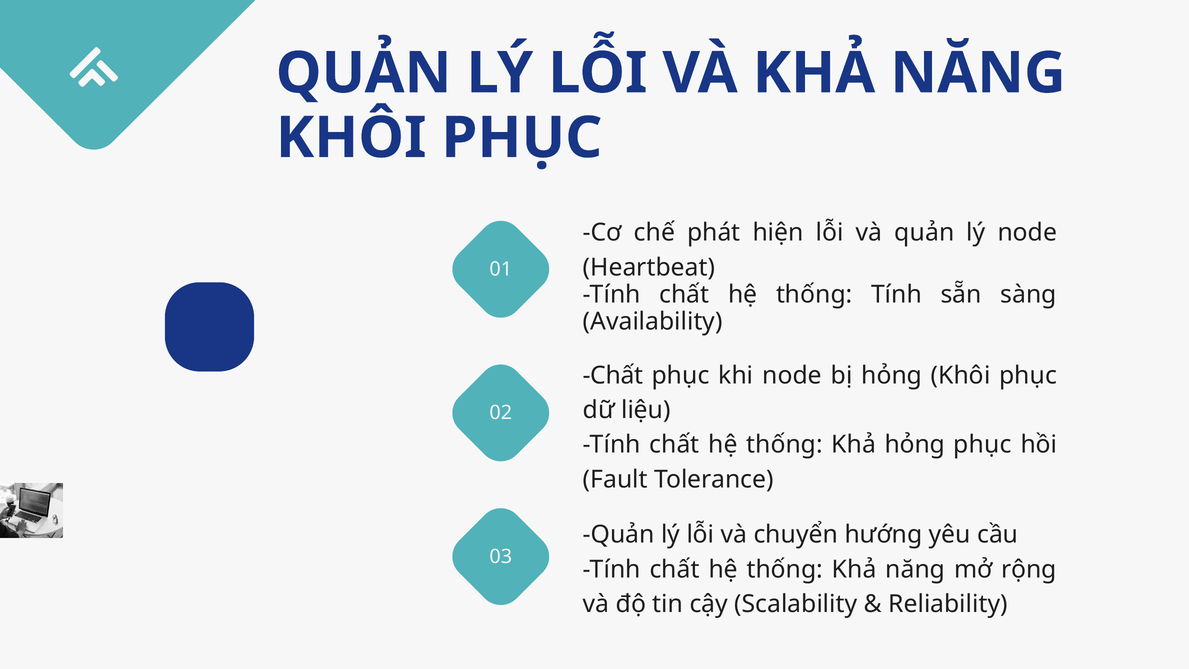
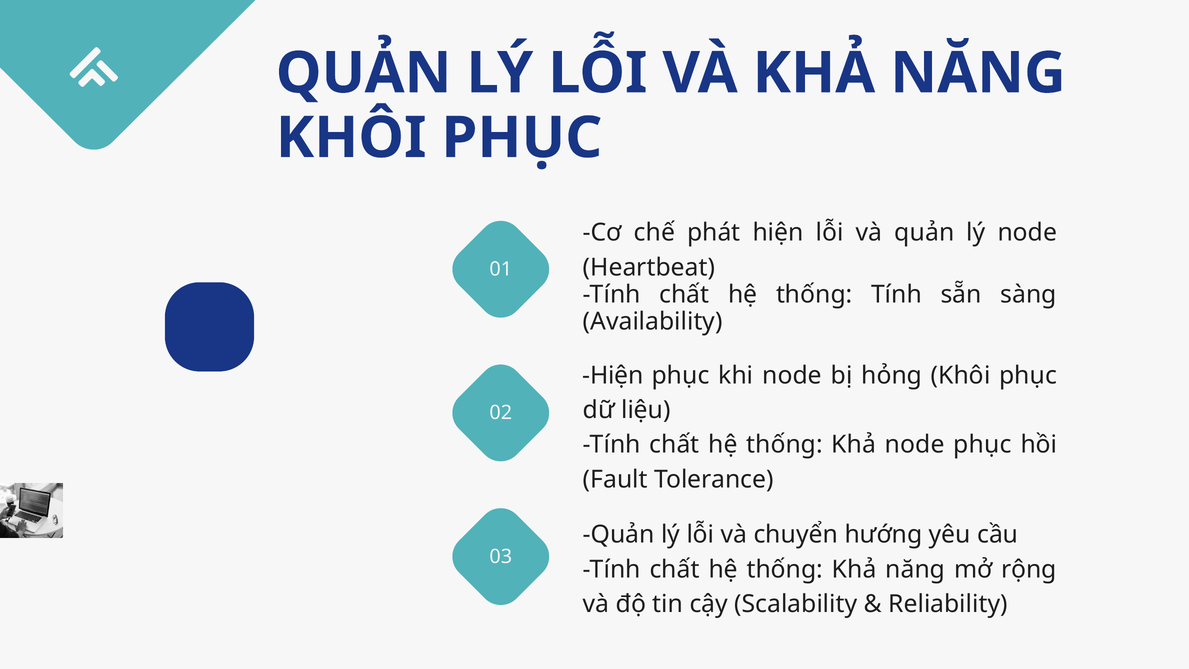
Chất at (613, 375): Chất -> Hiện
Khả hỏng: hỏng -> node
